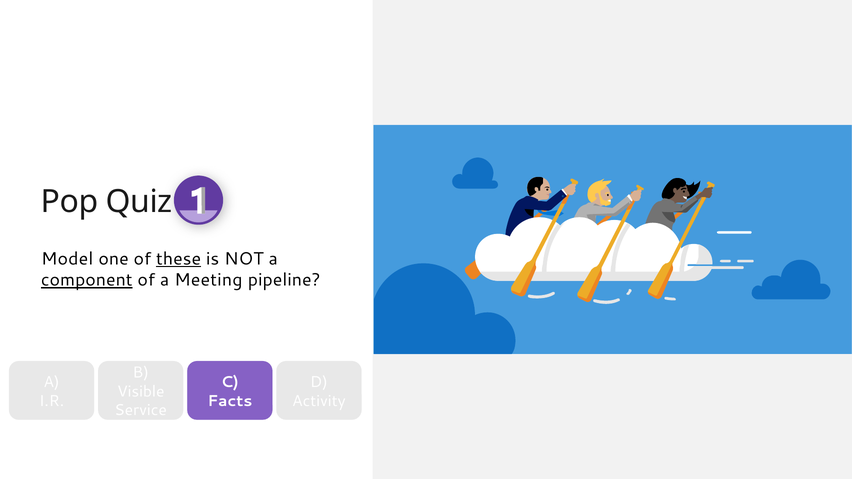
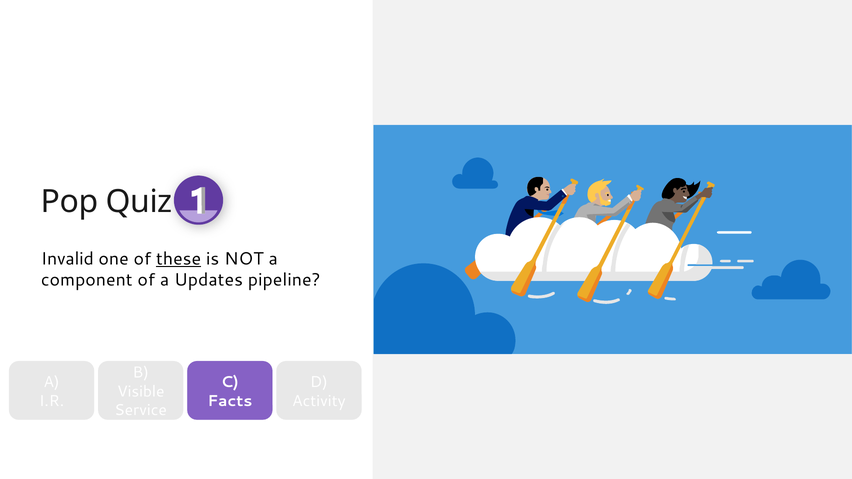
Model: Model -> Invalid
component underline: present -> none
Meeting: Meeting -> Updates
